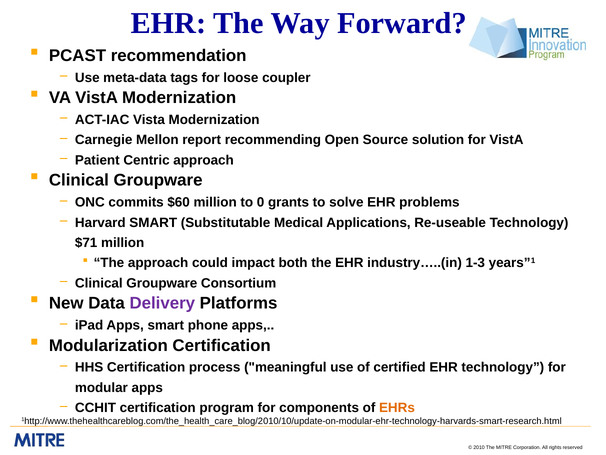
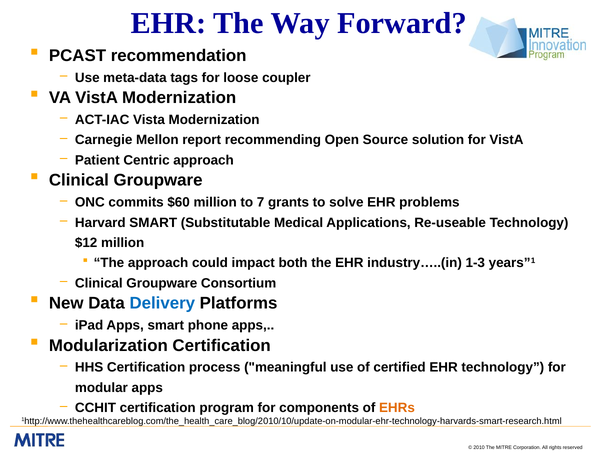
0: 0 -> 7
$71: $71 -> $12
Delivery colour: purple -> blue
